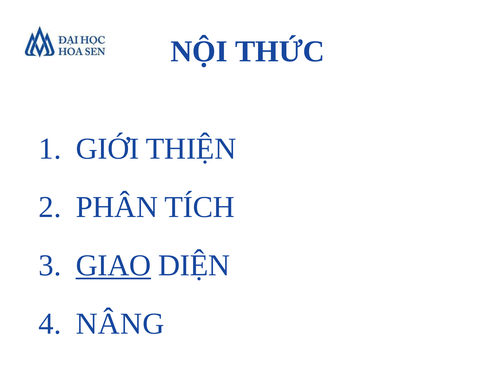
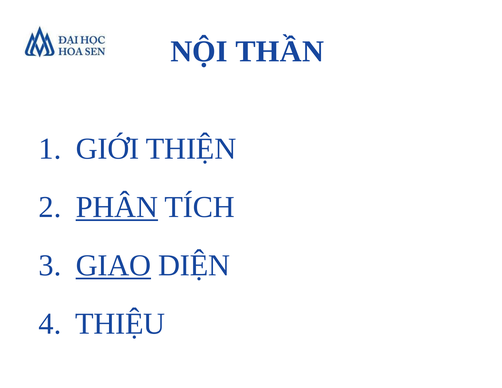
THỨC: THỨC -> THẦN
PHÂN underline: none -> present
NÂNG: NÂNG -> THIỆU
